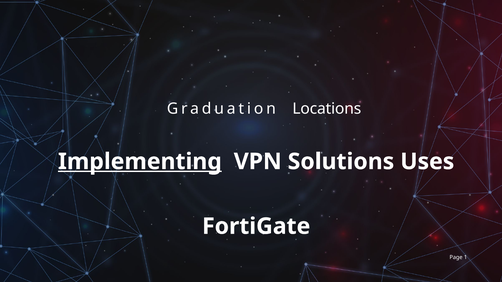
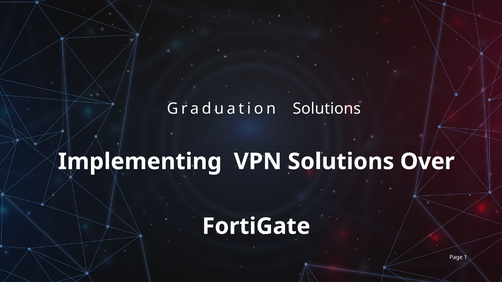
Graduation Locations: Locations -> Solutions
Implementing underline: present -> none
Uses: Uses -> Over
